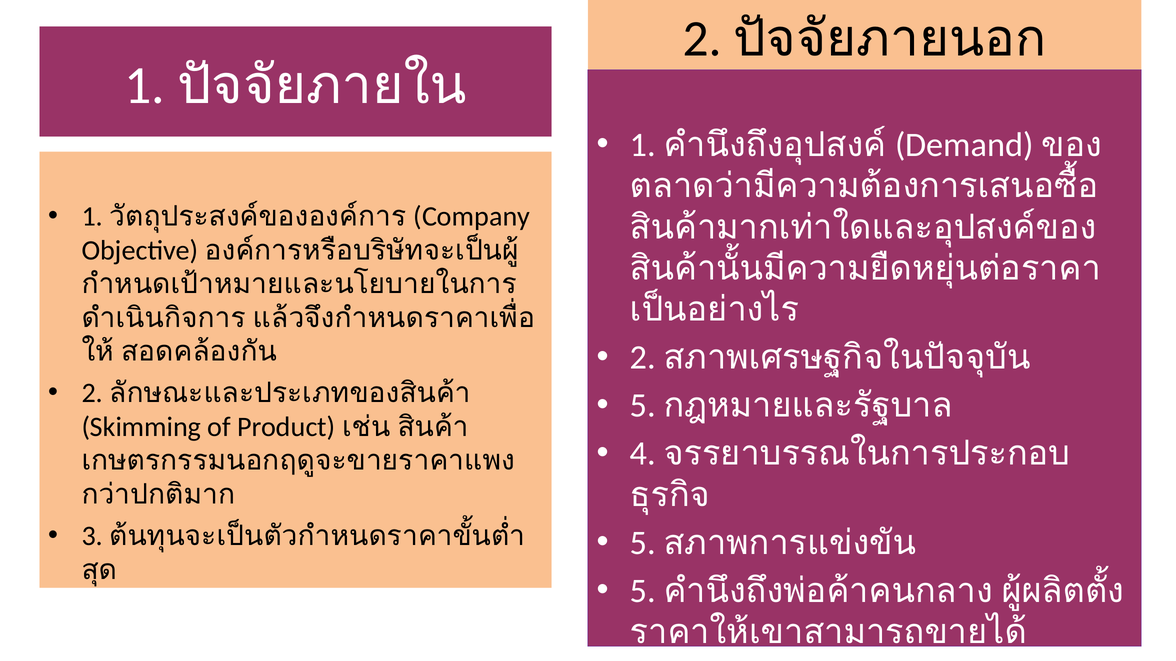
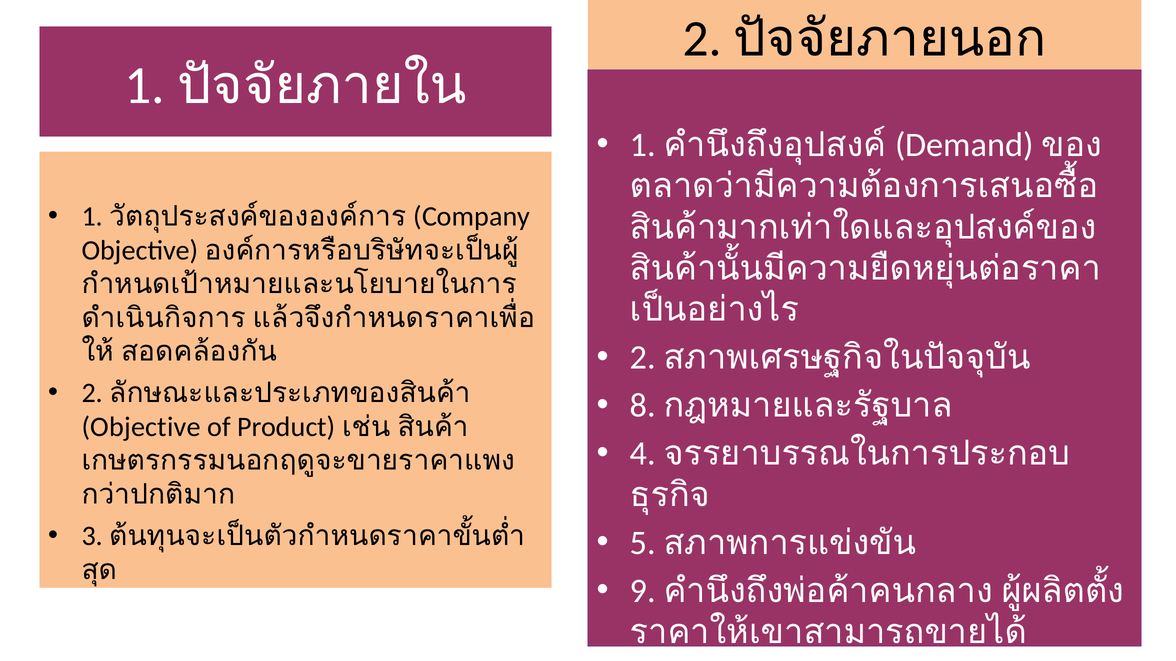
5 at (643, 406): 5 -> 8
Skimming at (141, 427): Skimming -> Objective
5 at (643, 591): 5 -> 9
